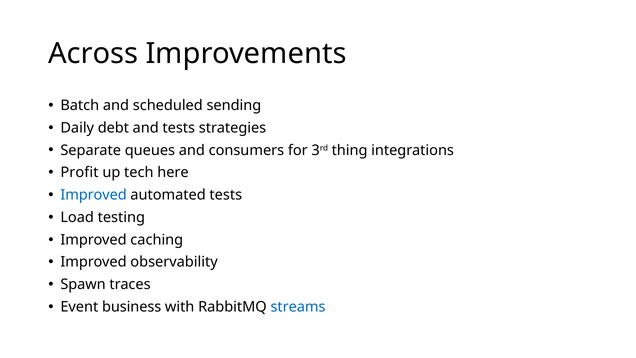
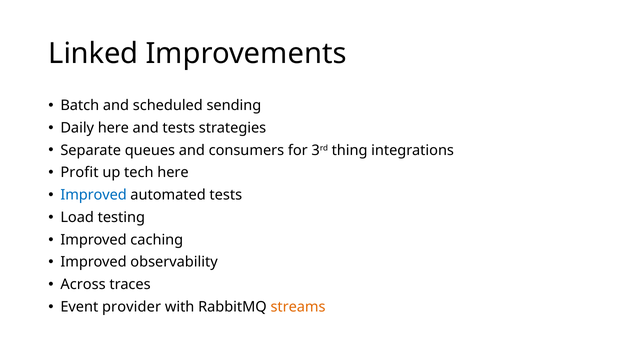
Across: Across -> Linked
Daily debt: debt -> here
Spawn: Spawn -> Across
business: business -> provider
streams colour: blue -> orange
